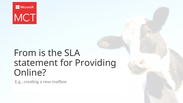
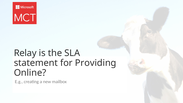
From: From -> Relay
